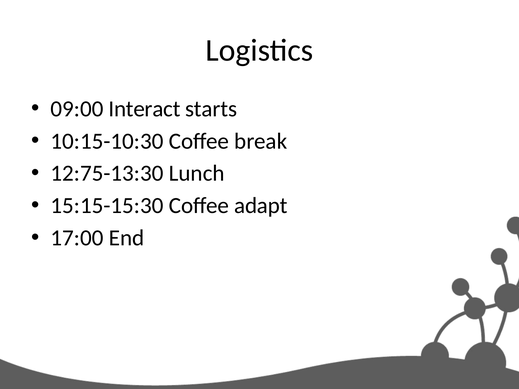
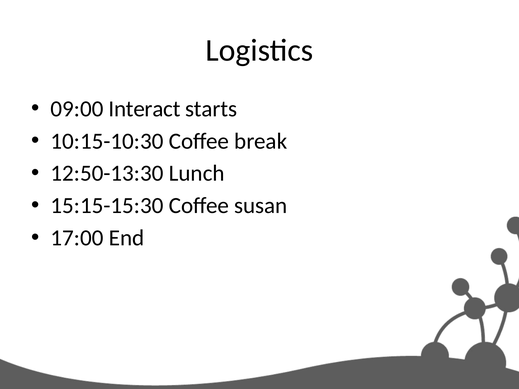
12:75-13:30: 12:75-13:30 -> 12:50-13:30
adapt: adapt -> susan
